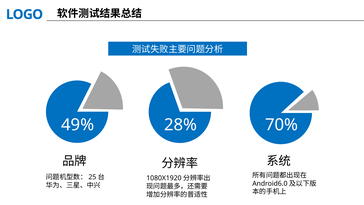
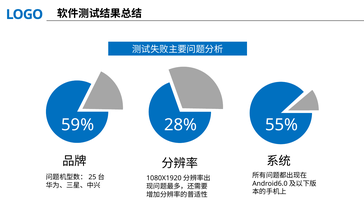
49%: 49% -> 59%
70%: 70% -> 55%
